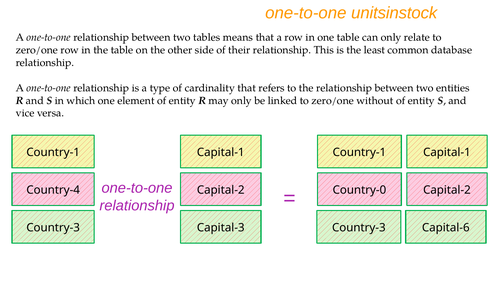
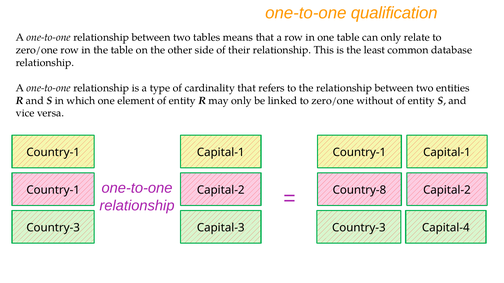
unitsinstock: unitsinstock -> qualification
Country-4 at (53, 190): Country-4 -> Country-1
Country-0: Country-0 -> Country-8
Capital-6: Capital-6 -> Capital-4
